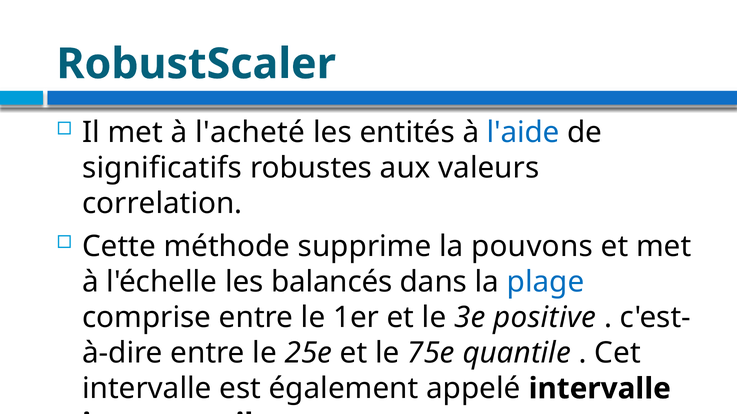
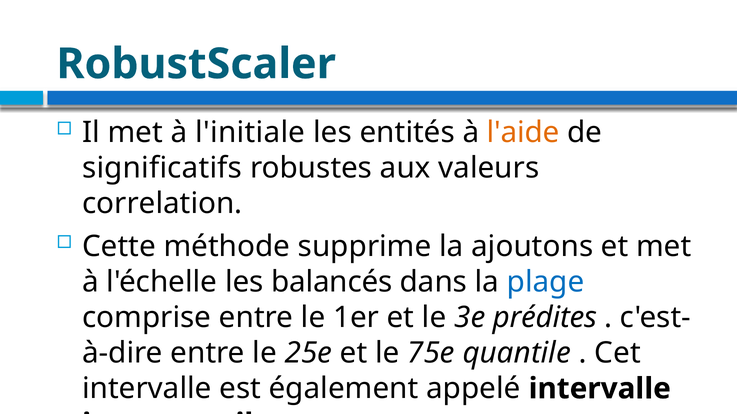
l'acheté: l'acheté -> l'initiale
l'aide colour: blue -> orange
pouvons: pouvons -> ajoutons
positive: positive -> prédites
